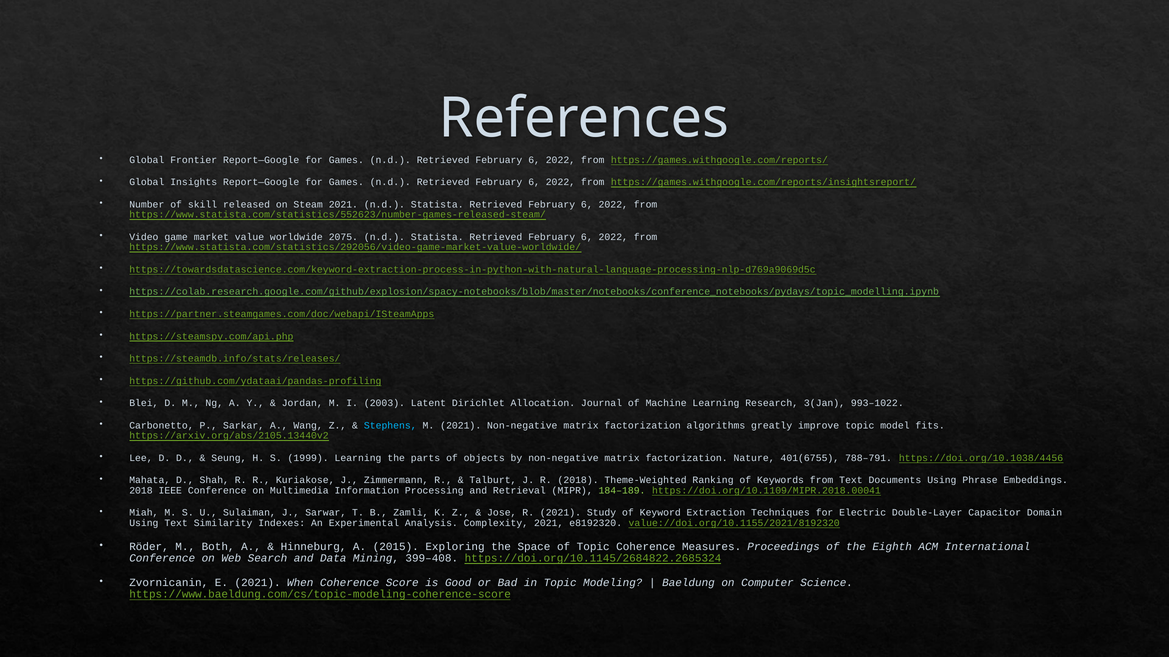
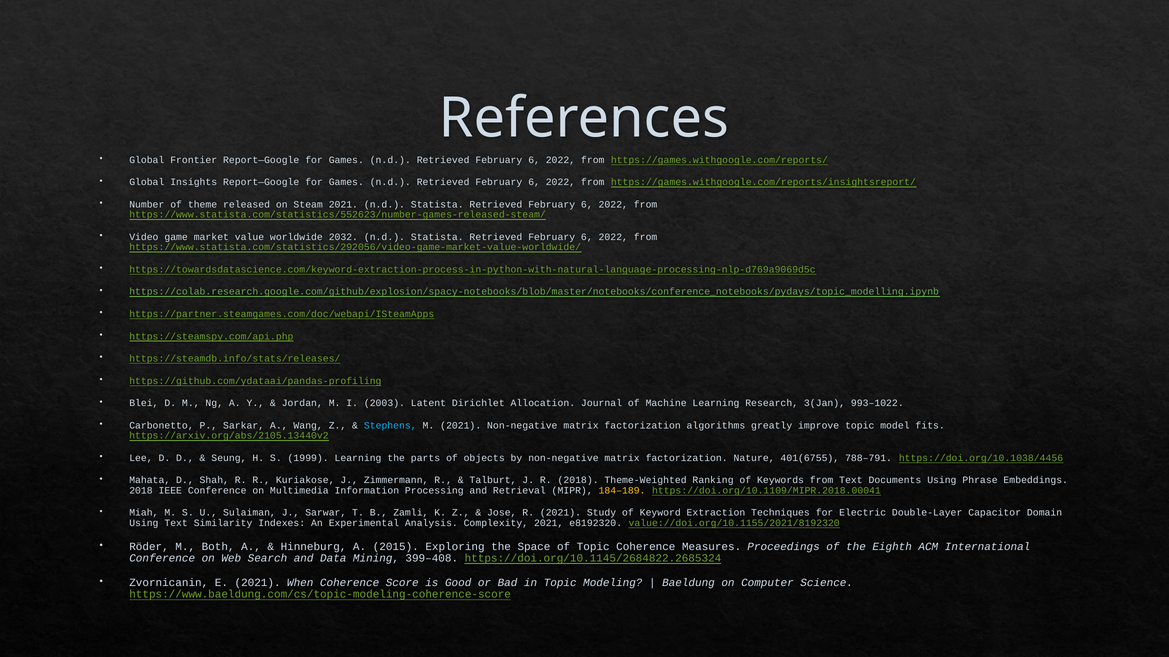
skill: skill -> theme
2075: 2075 -> 2032
184–189 colour: light green -> yellow
